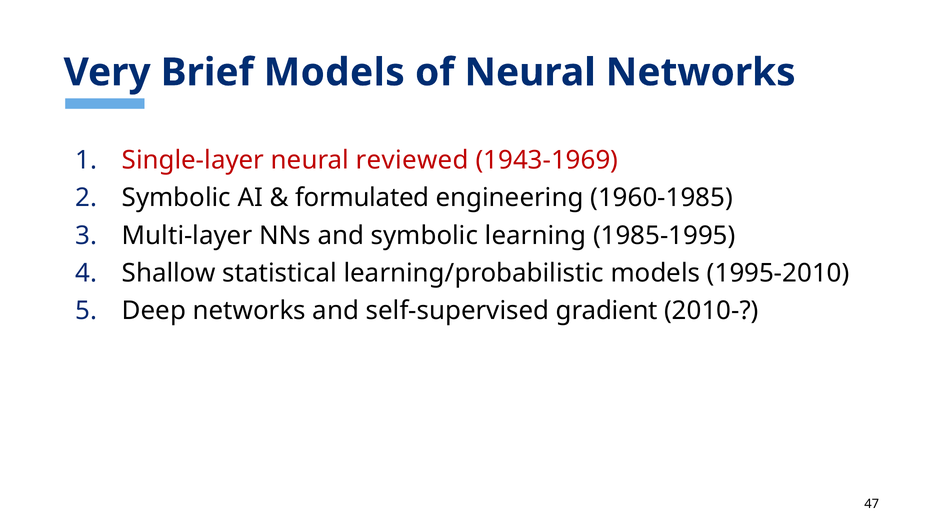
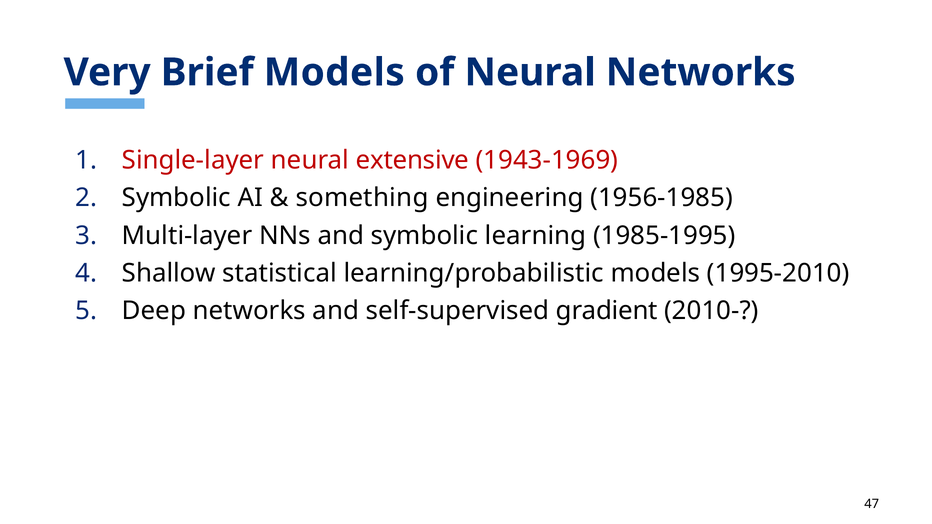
reviewed: reviewed -> extensive
formulated: formulated -> something
1960-1985: 1960-1985 -> 1956-1985
